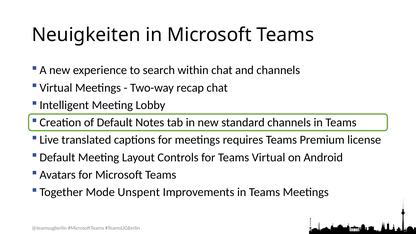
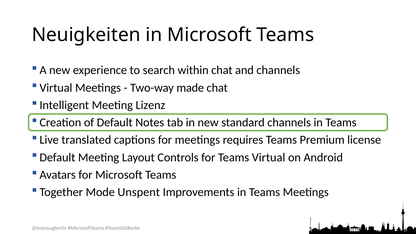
recap: recap -> made
Lobby: Lobby -> Lizenz
